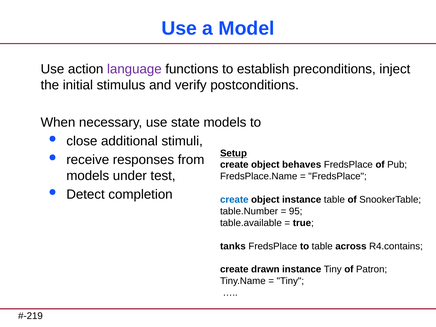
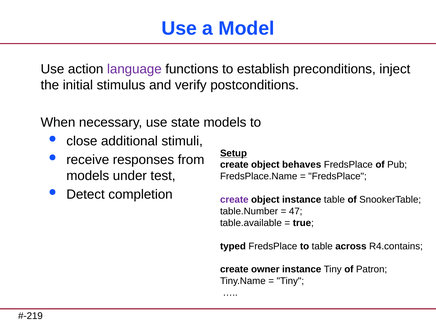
create at (234, 200) colour: blue -> purple
95: 95 -> 47
tanks: tanks -> typed
drawn: drawn -> owner
